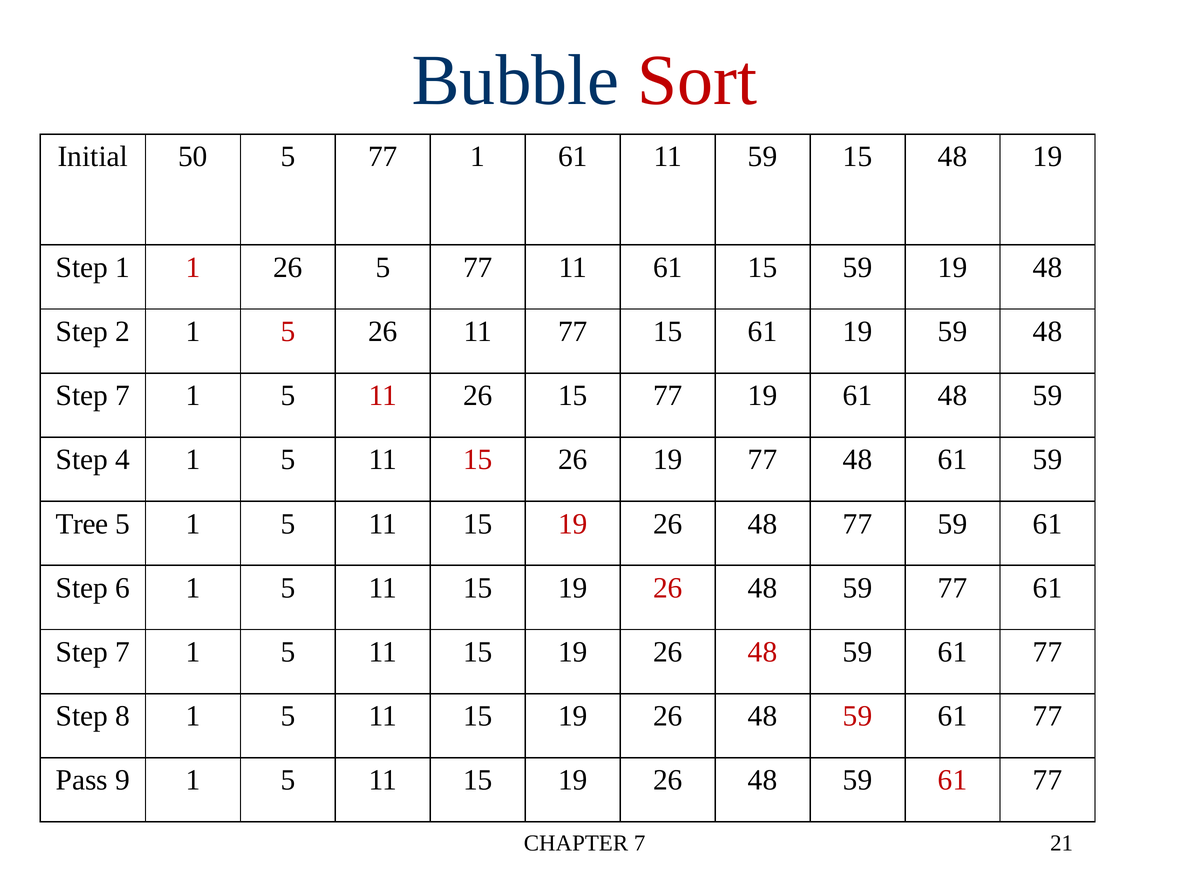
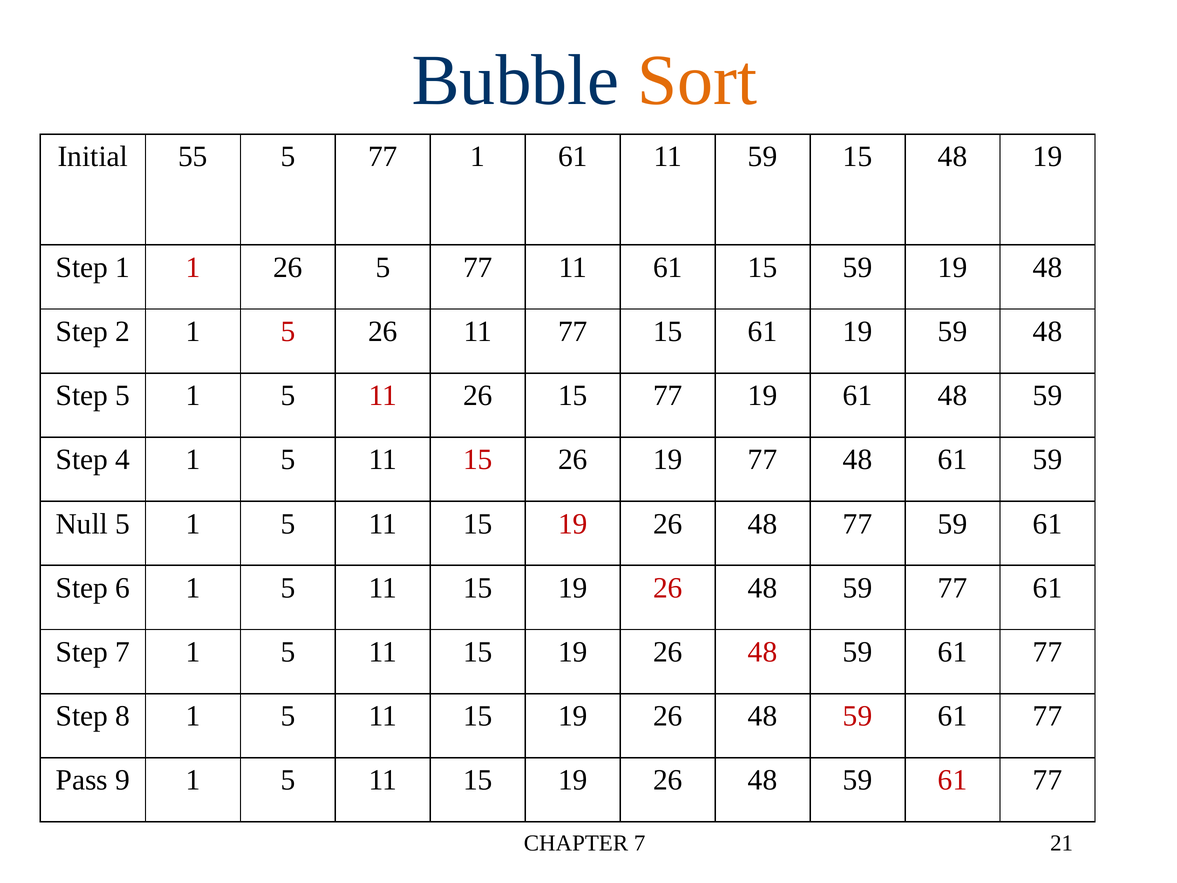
Sort colour: red -> orange
50: 50 -> 55
7 at (123, 395): 7 -> 5
Tree: Tree -> Null
